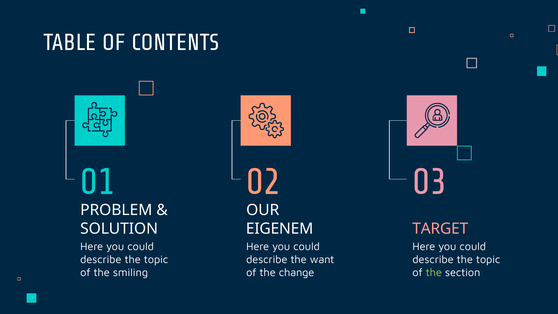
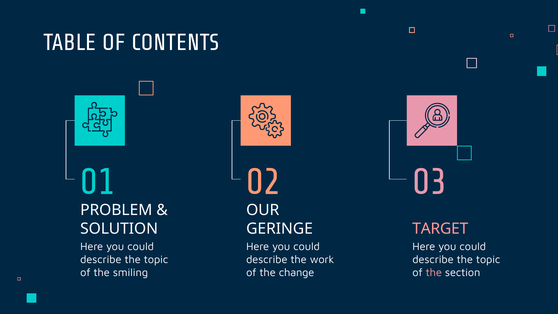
EIGENEM: EIGENEM -> GERINGE
want: want -> work
the at (434, 273) colour: light green -> pink
